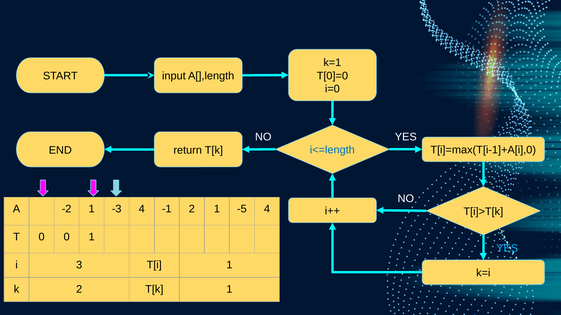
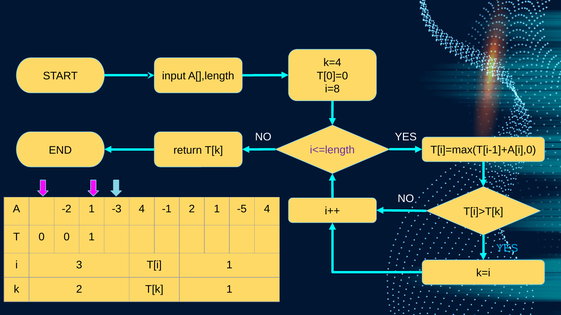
k=1: k=1 -> k=4
i=0: i=0 -> i=8
i<=length colour: blue -> purple
